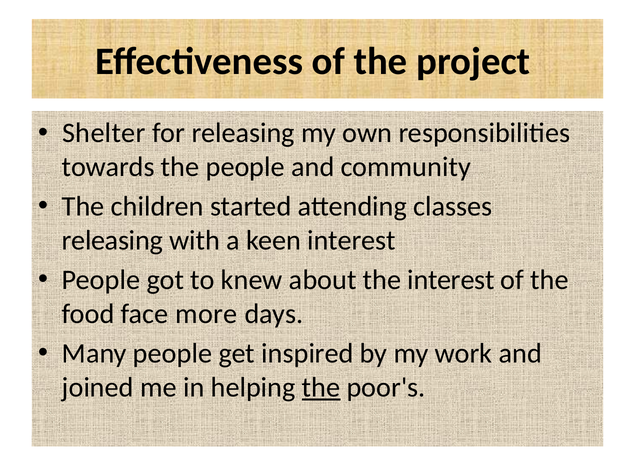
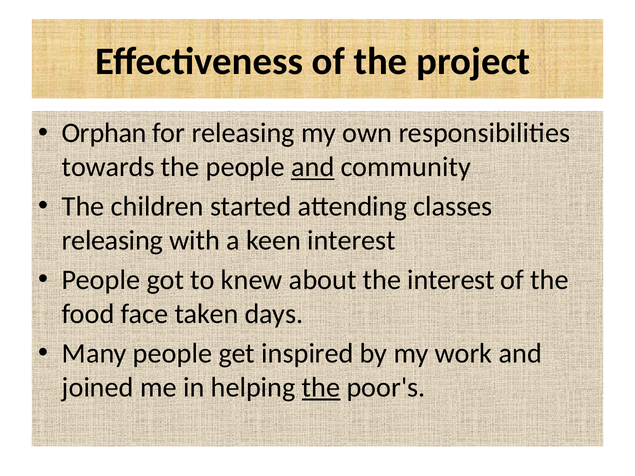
Shelter: Shelter -> Orphan
and at (313, 167) underline: none -> present
more: more -> taken
